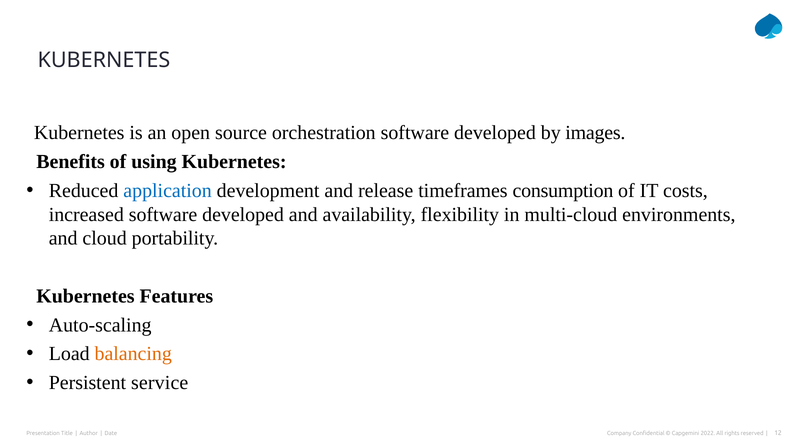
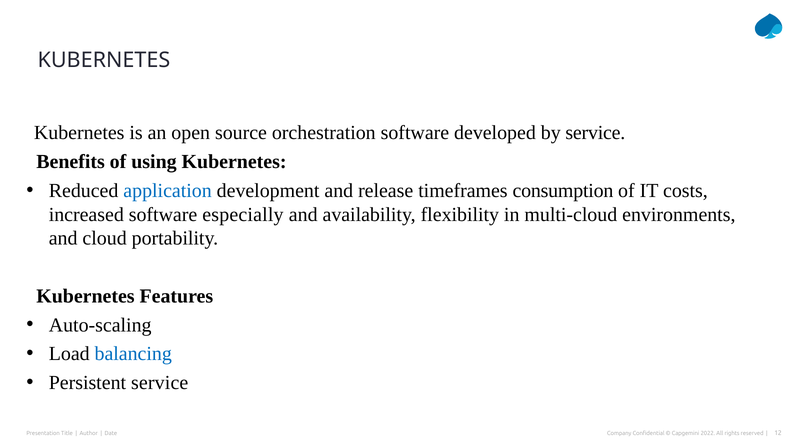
by images: images -> service
increased software developed: developed -> especially
balancing colour: orange -> blue
